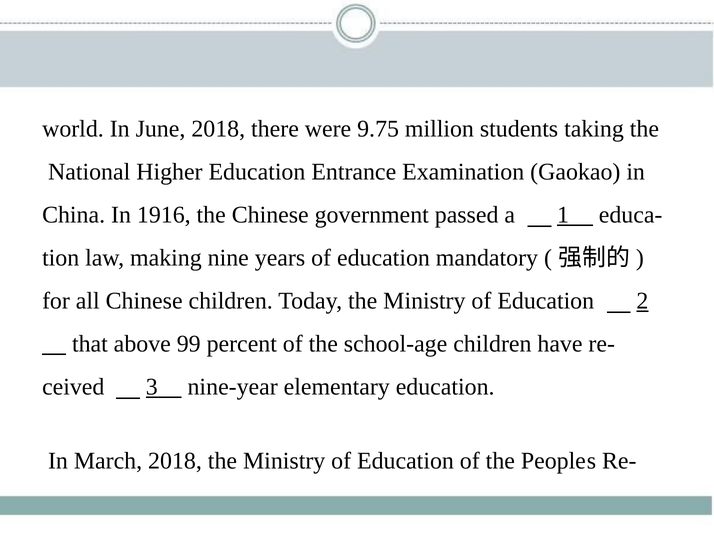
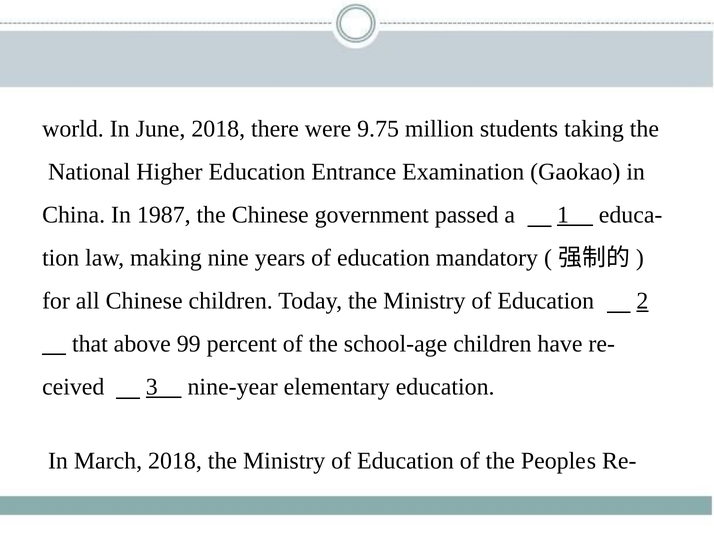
1916: 1916 -> 1987
